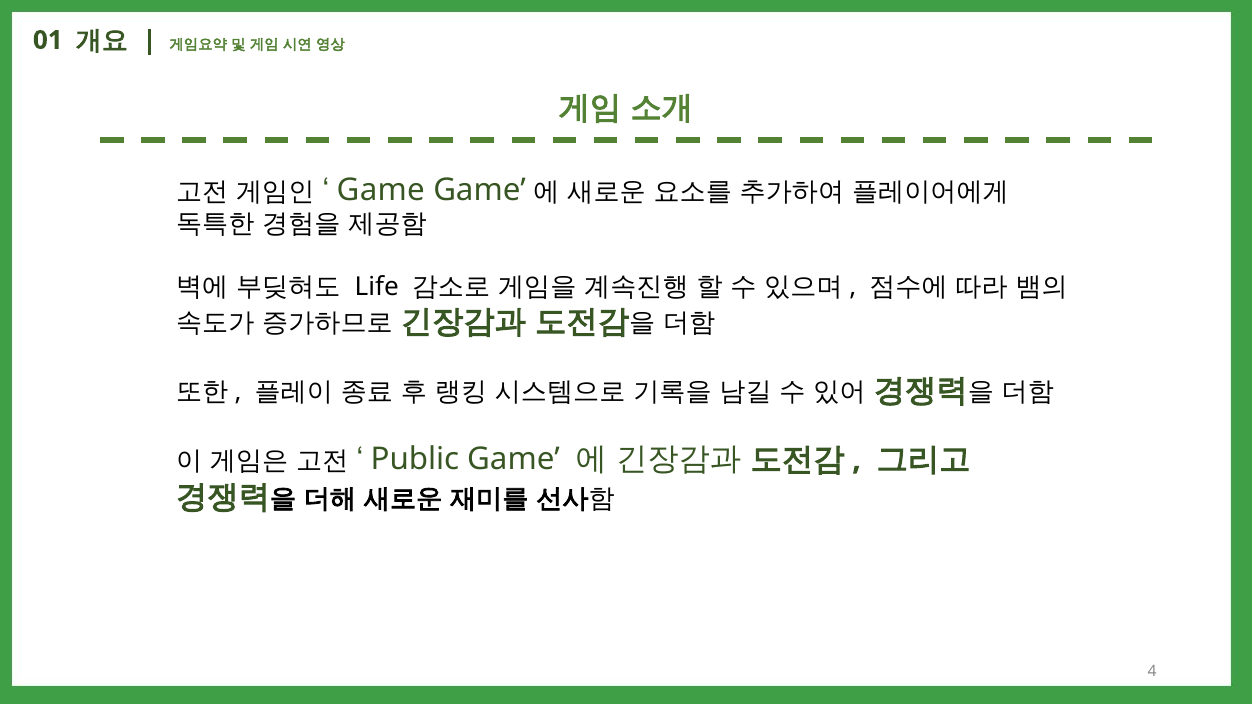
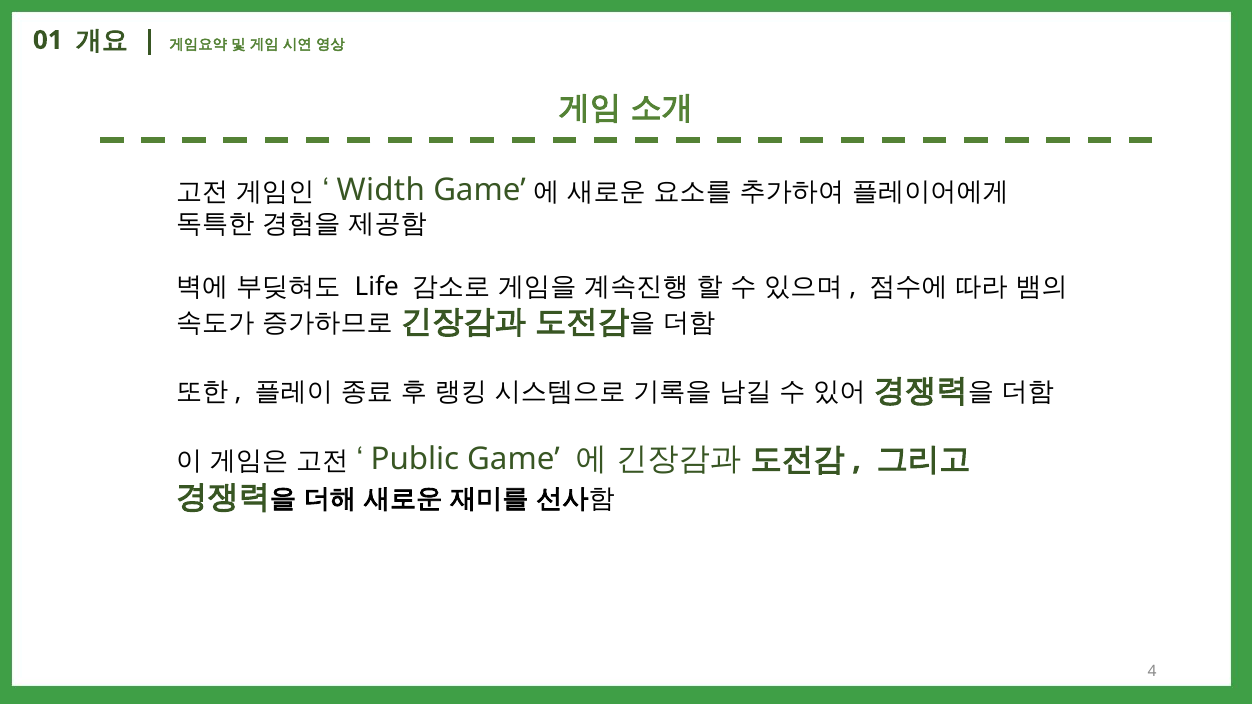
Game at (381, 190): Game -> Width
